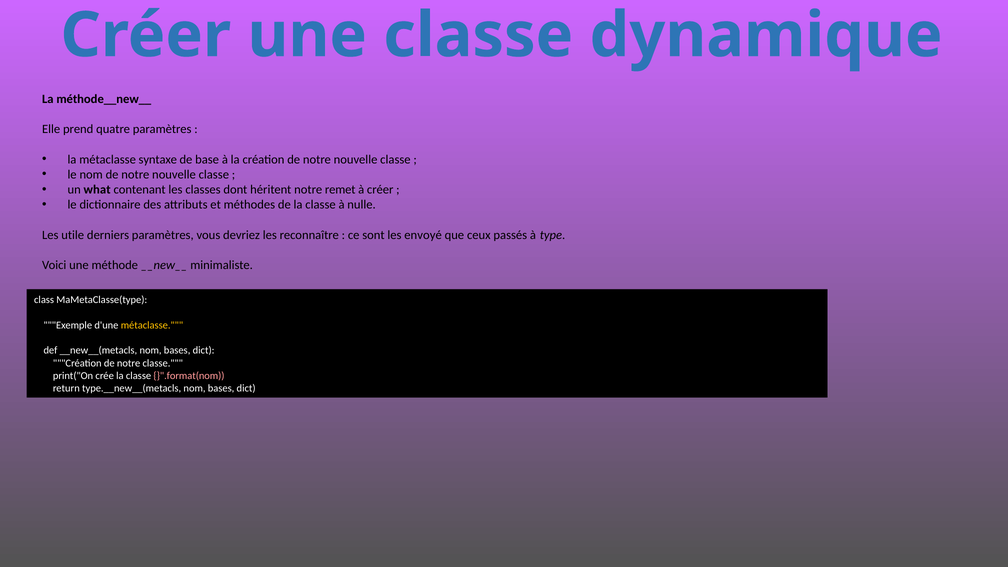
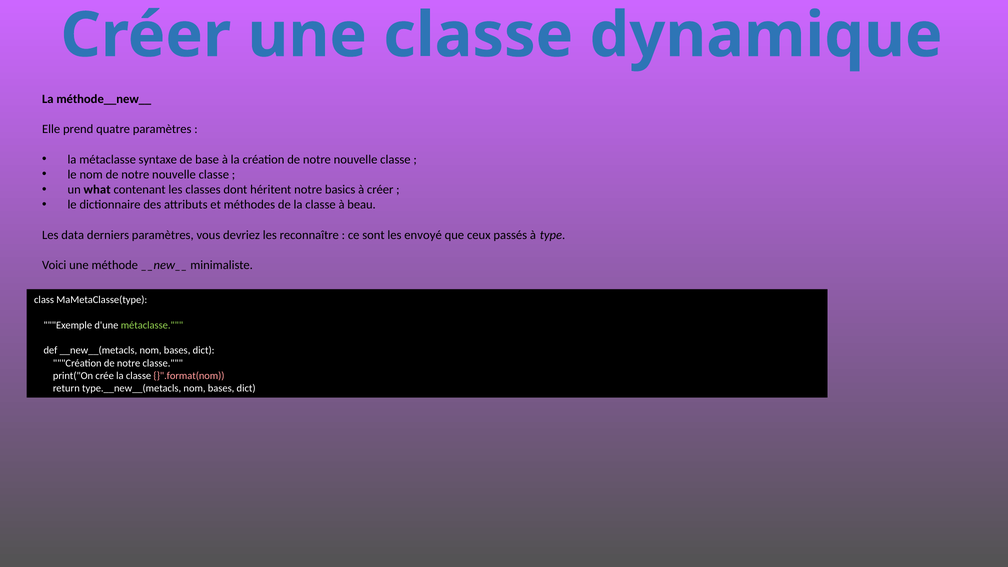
remet: remet -> basics
nulle: nulle -> beau
utile: utile -> data
métaclasse at (152, 325) colour: yellow -> light green
